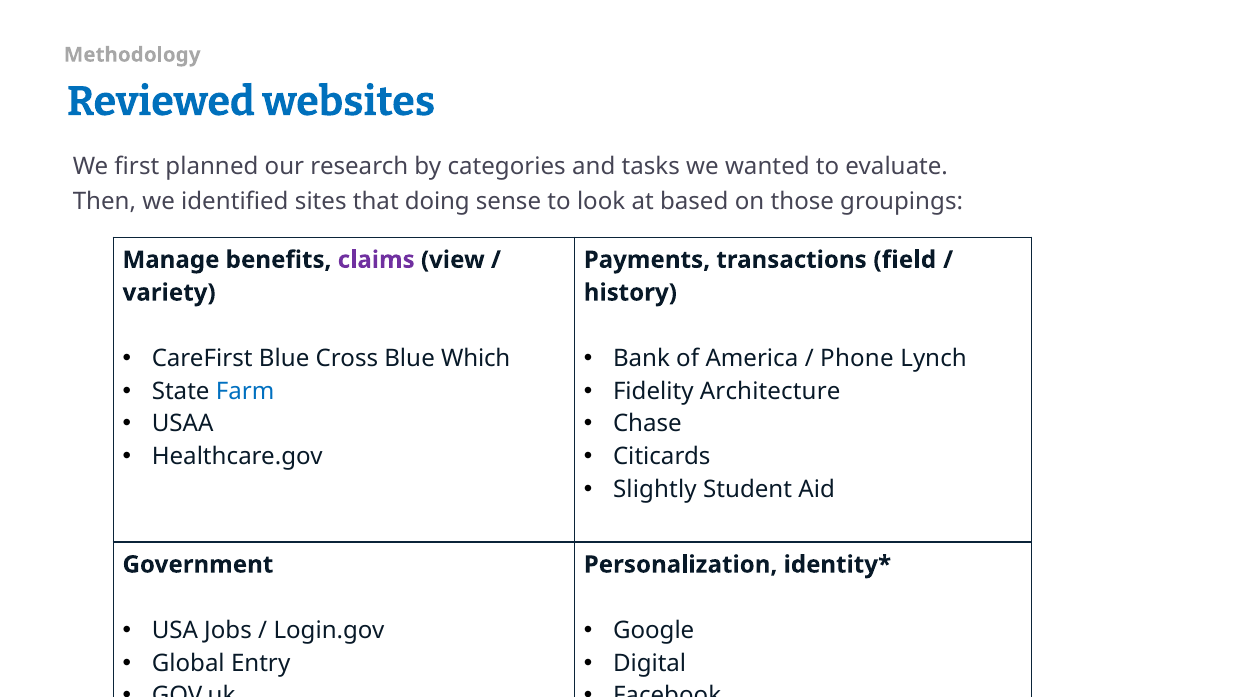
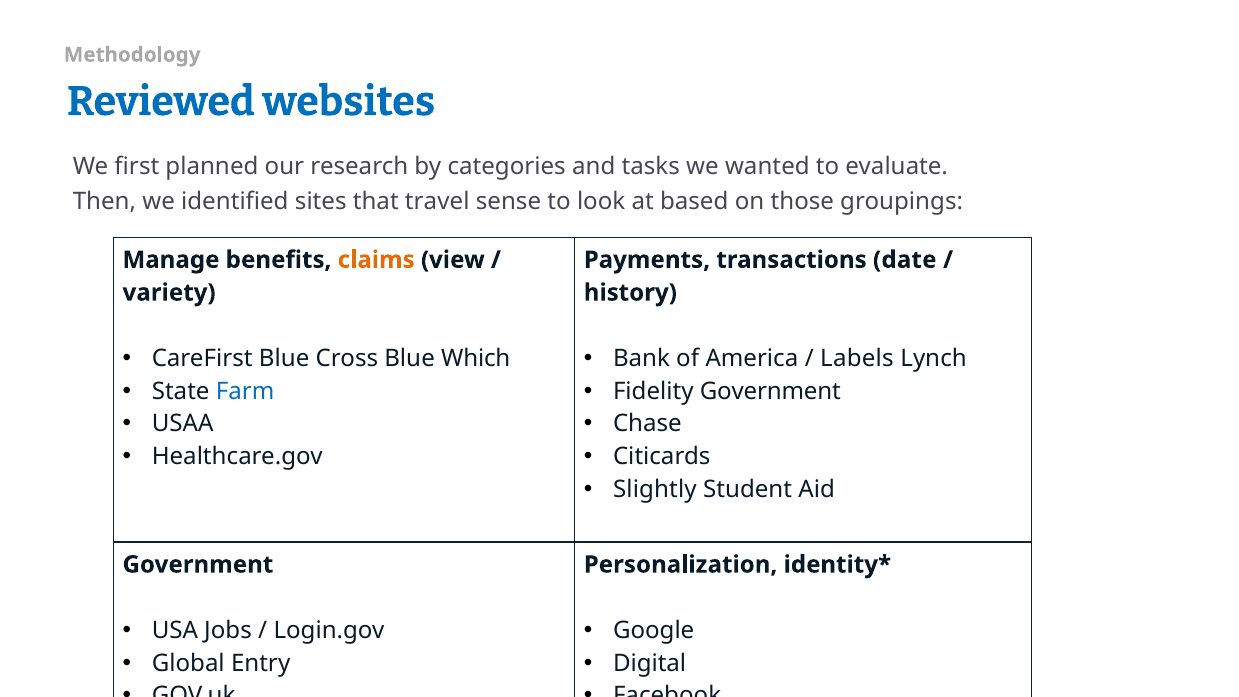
doing: doing -> travel
claims colour: purple -> orange
field: field -> date
Phone: Phone -> Labels
Fidelity Architecture: Architecture -> Government
